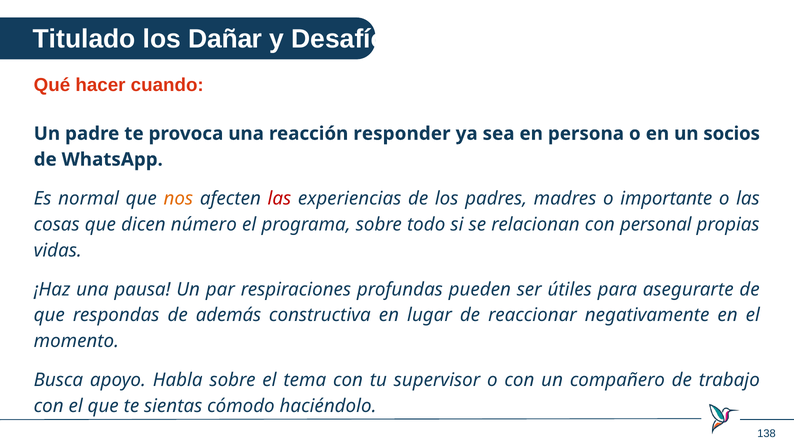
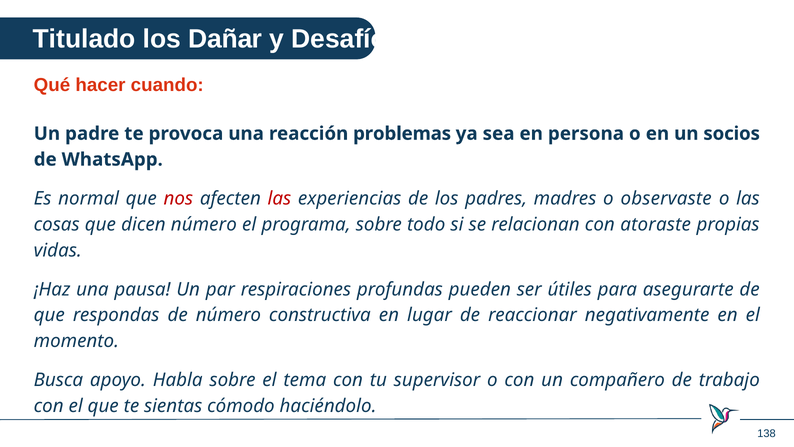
responder: responder -> problemas
nos colour: orange -> red
importante: importante -> observaste
personal: personal -> atoraste
de además: además -> número
